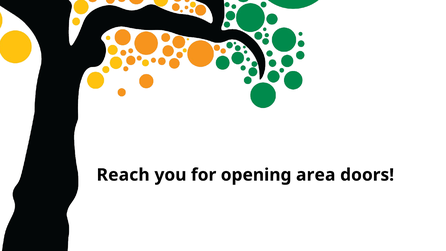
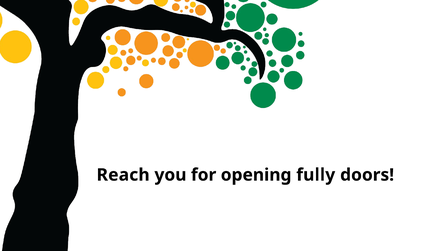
area: area -> fully
